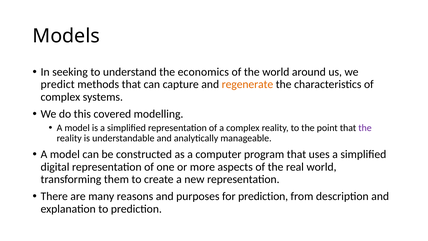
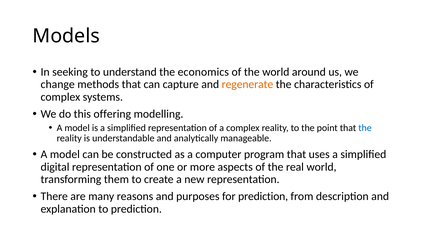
predict: predict -> change
covered: covered -> offering
the at (365, 128) colour: purple -> blue
